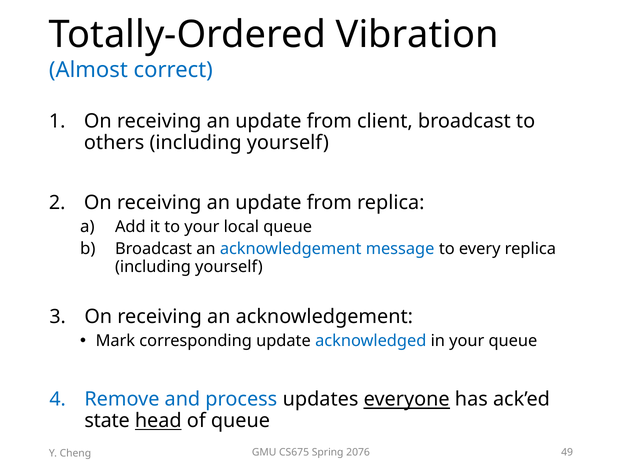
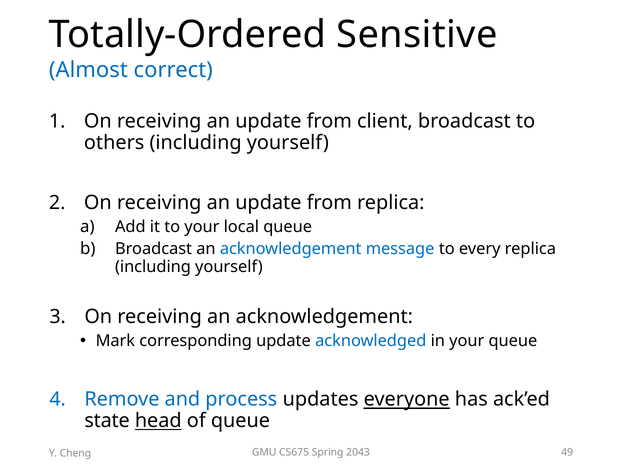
Vibration: Vibration -> Sensitive
2076: 2076 -> 2043
